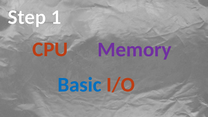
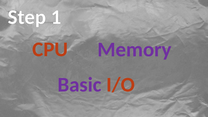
Basic colour: blue -> purple
